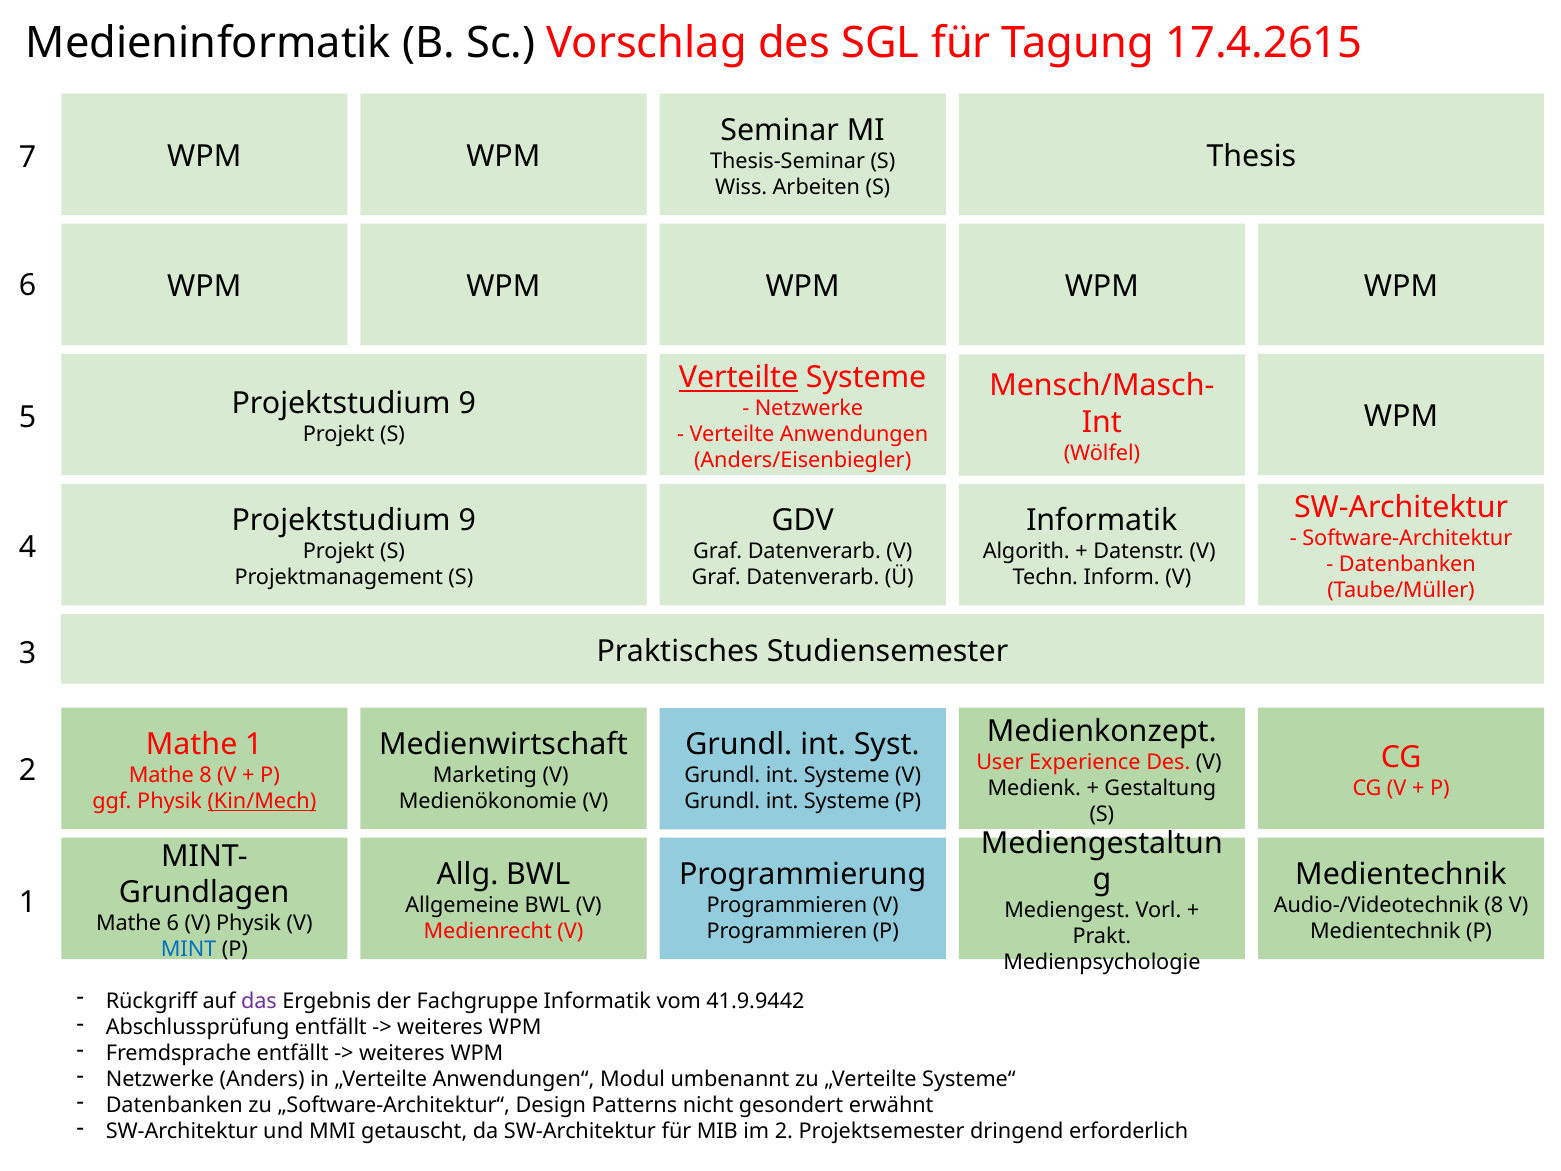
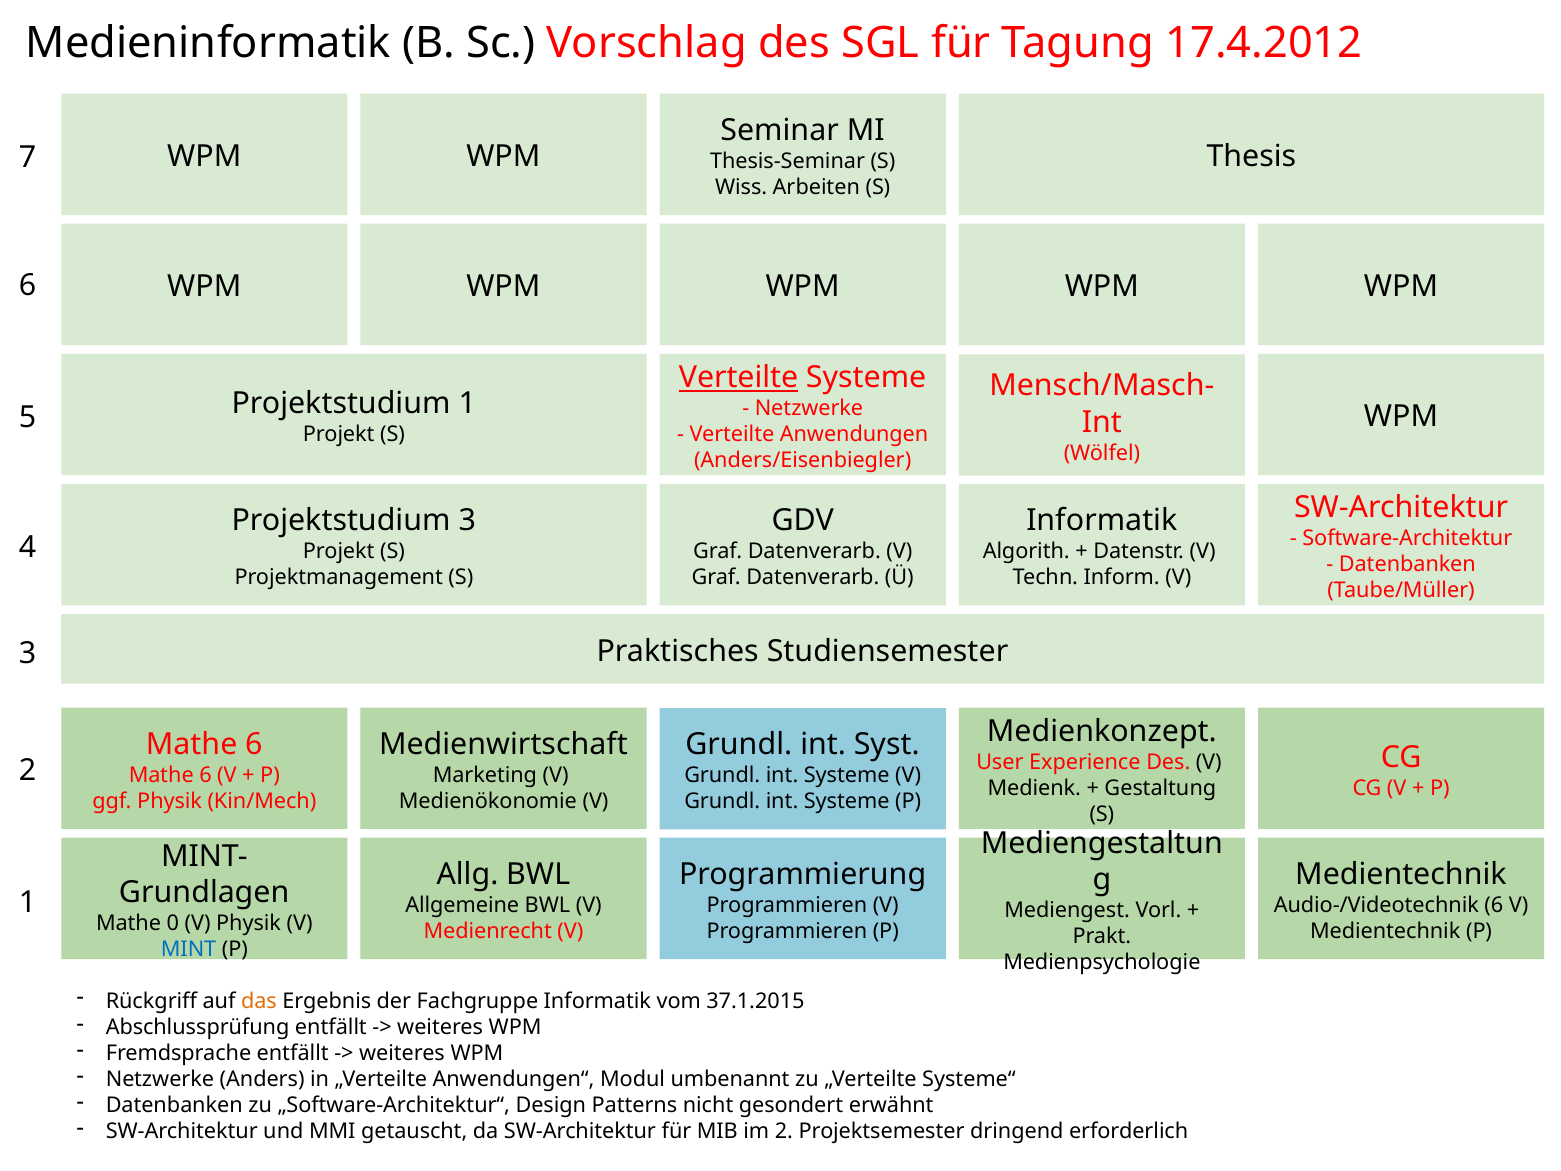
17.4.2615: 17.4.2615 -> 17.4.2012
9 at (467, 404): 9 -> 1
9 at (467, 521): 9 -> 3
1 at (254, 744): 1 -> 6
8 at (205, 775): 8 -> 6
Kin/Mech underline: present -> none
Audio-/Videotechnik 8: 8 -> 6
Mathe 6: 6 -> 0
das colour: purple -> orange
41.9.9442: 41.9.9442 -> 37.1.2015
